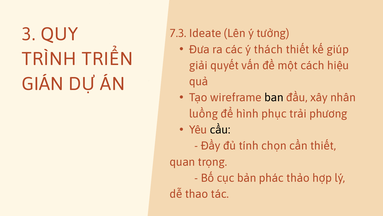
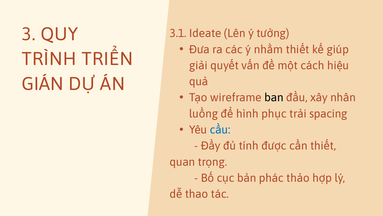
7.3: 7.3 -> 3.1
thách: thách -> nhằm
phương: phương -> spacing
cầu colour: black -> blue
chọn: chọn -> được
